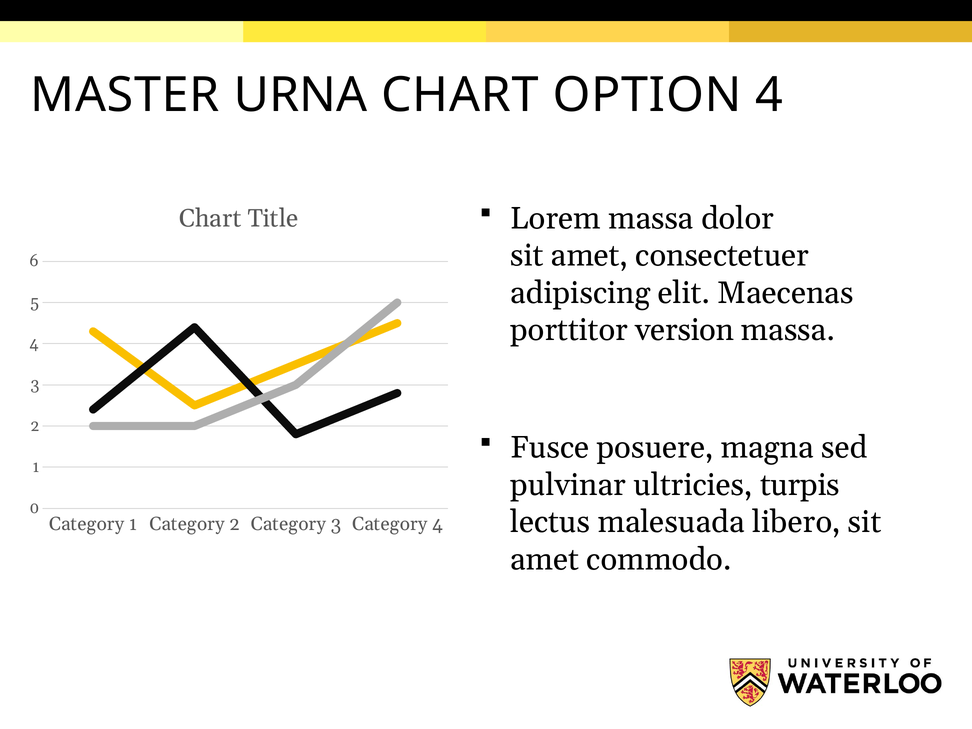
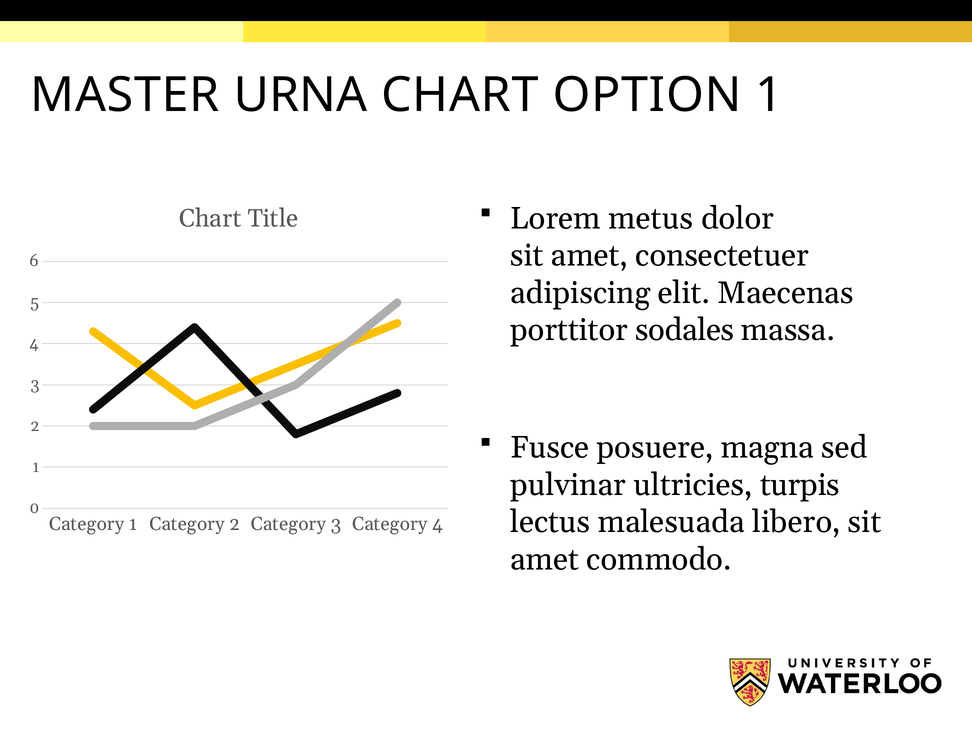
OPTION 4: 4 -> 1
Lorem massa: massa -> metus
version: version -> sodales
